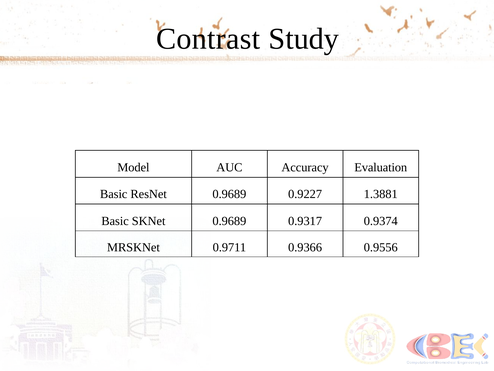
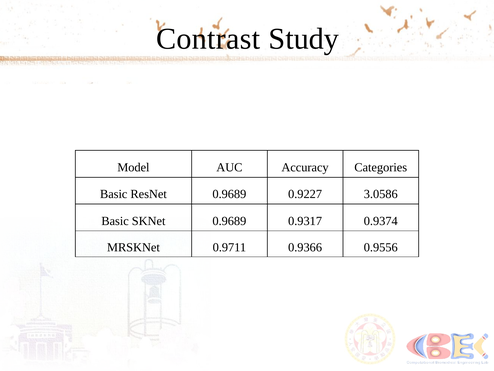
Evaluation: Evaluation -> Categories
1.3881: 1.3881 -> 3.0586
